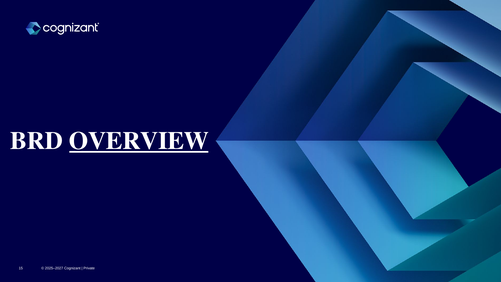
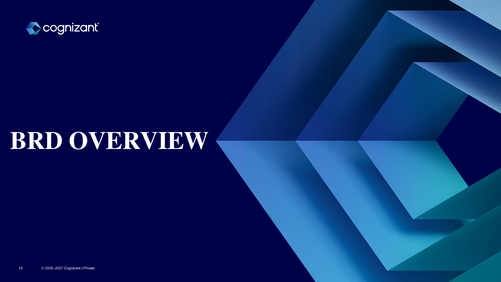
OVERVIEW underline: present -> none
